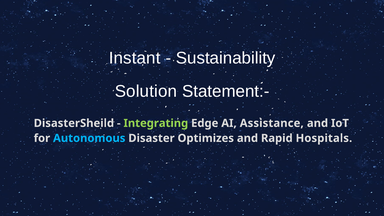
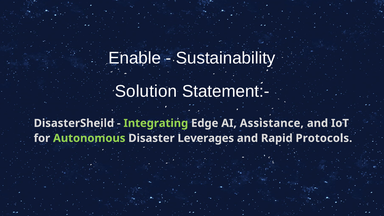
Instant: Instant -> Enable
Autonomous colour: light blue -> light green
Optimizes: Optimizes -> Leverages
Hospitals: Hospitals -> Protocols
